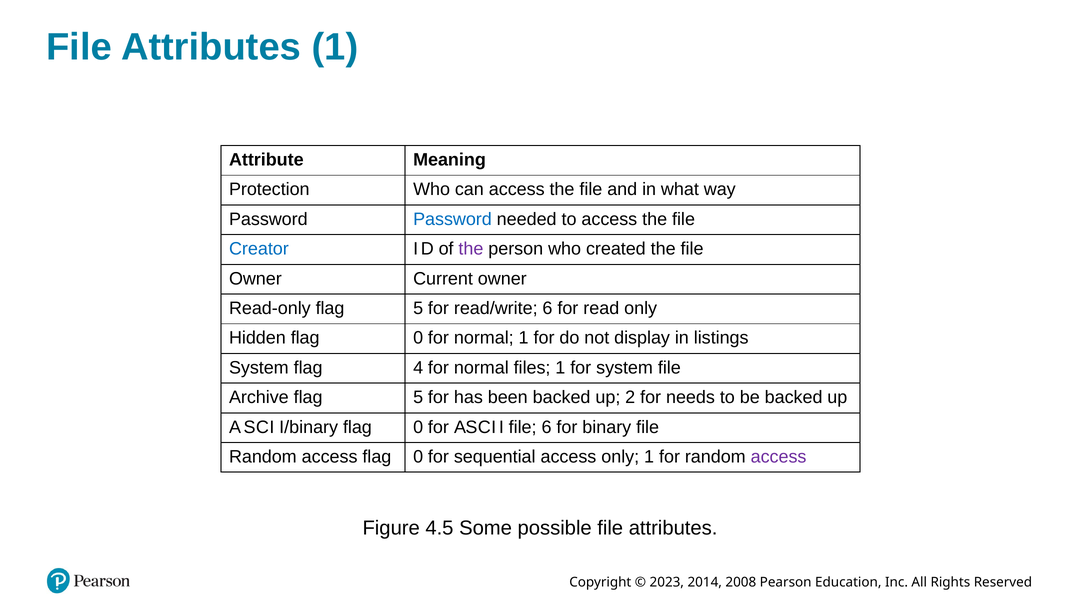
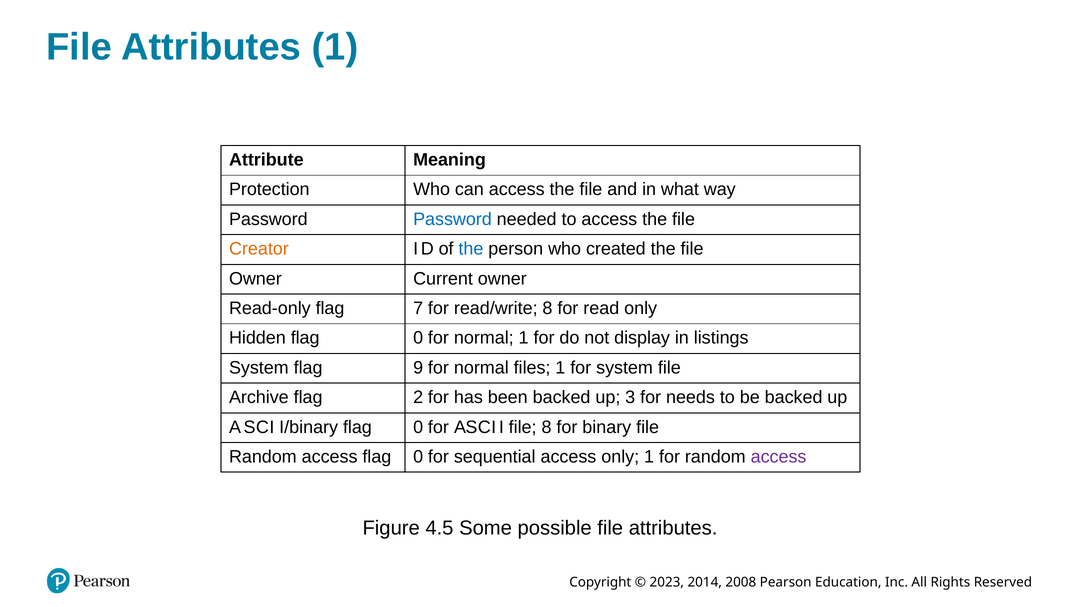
Creator colour: blue -> orange
the at (471, 249) colour: purple -> blue
Read-only flag 5: 5 -> 7
read/write 6: 6 -> 8
4: 4 -> 9
Archive flag 5: 5 -> 2
2: 2 -> 3
file 6: 6 -> 8
